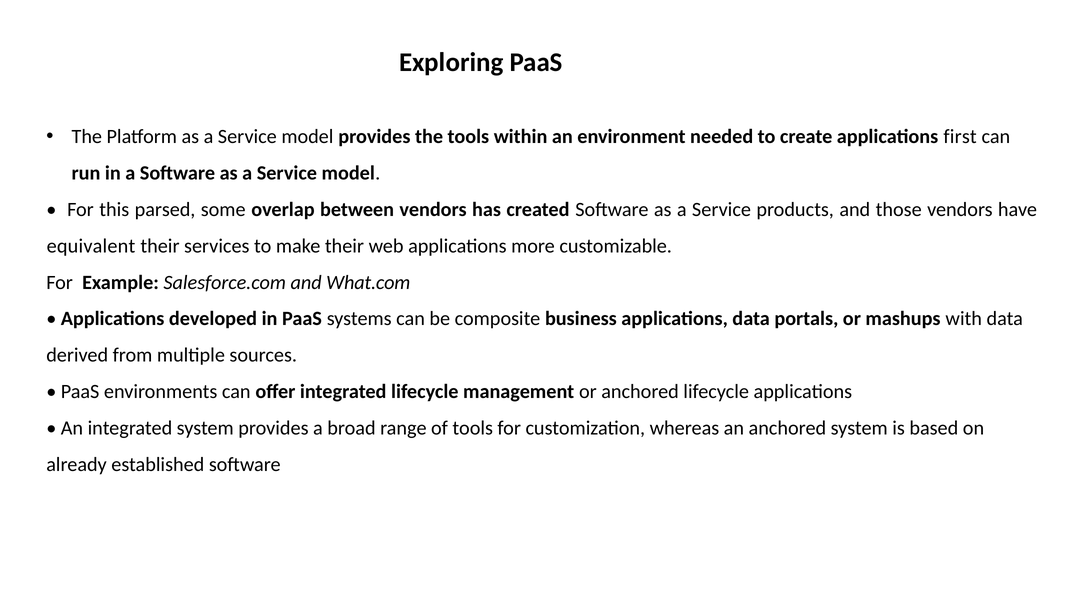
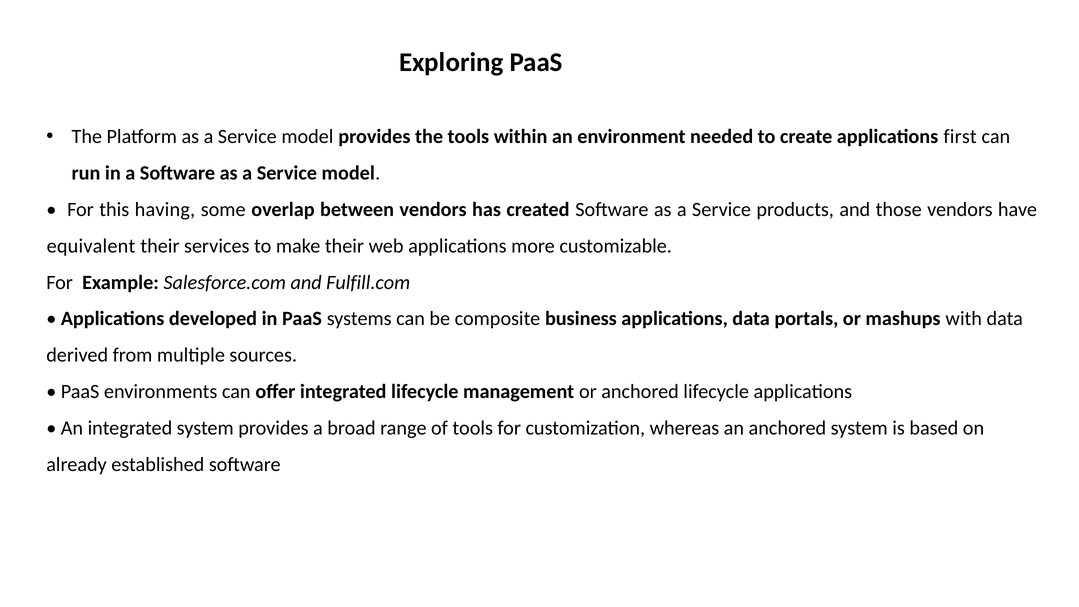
parsed: parsed -> having
What.com: What.com -> Fulfill.com
